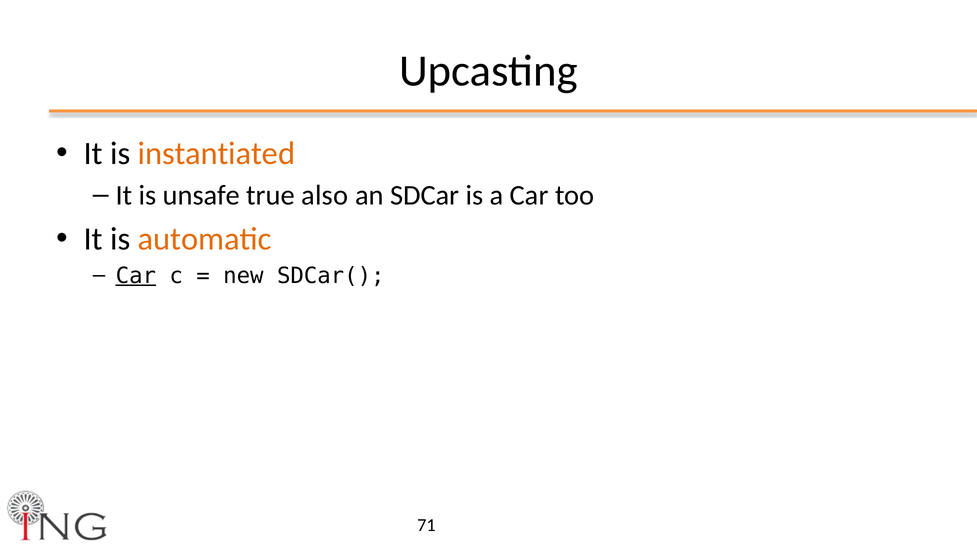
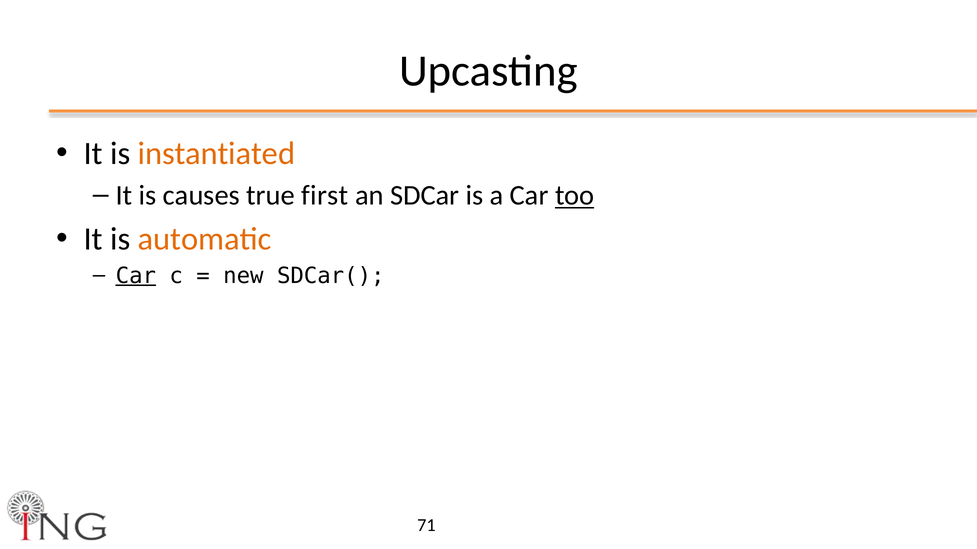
unsafe: unsafe -> causes
also: also -> first
too underline: none -> present
